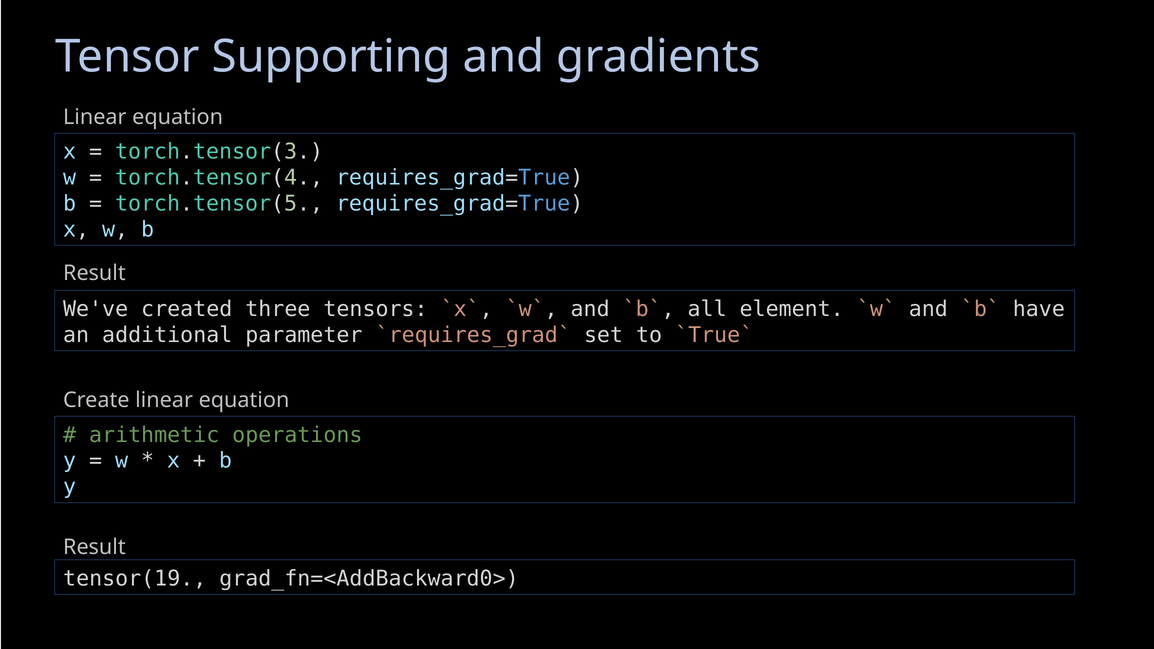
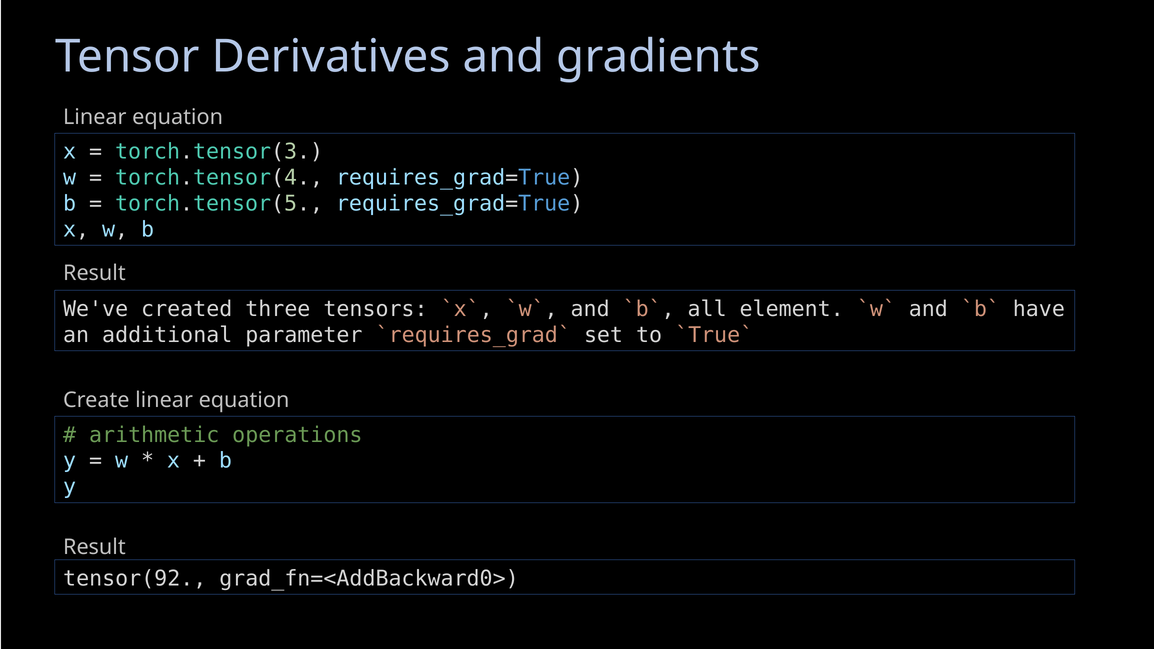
Supporting: Supporting -> Derivatives
tensor(19: tensor(19 -> tensor(92
